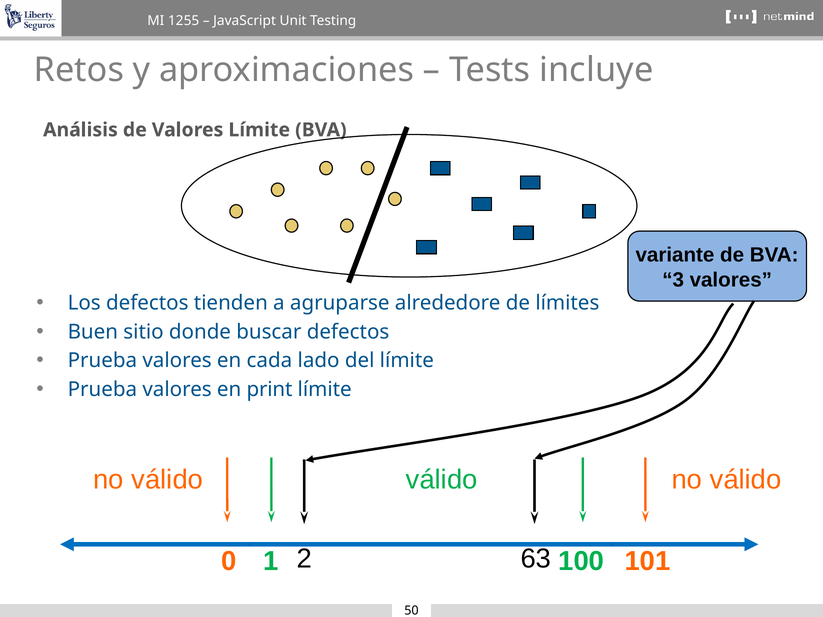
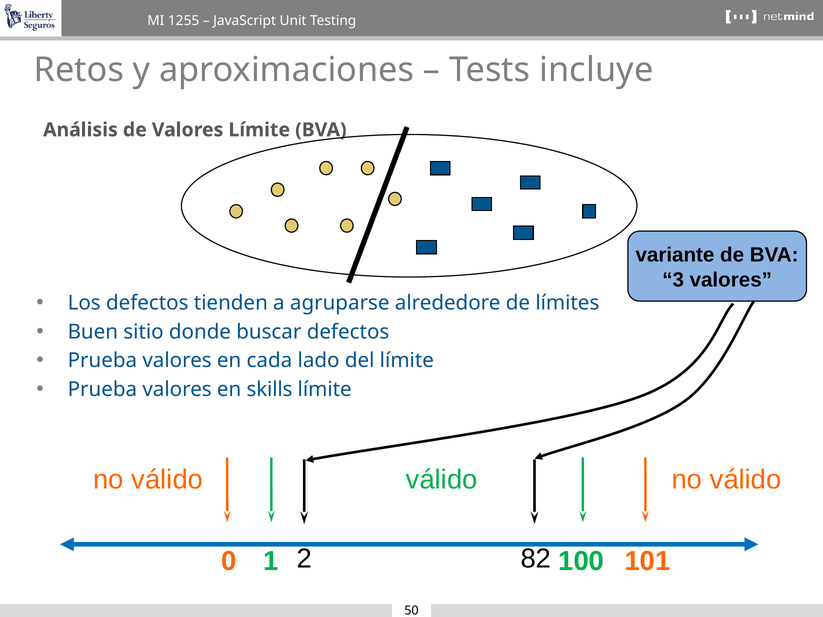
print: print -> skills
63: 63 -> 82
